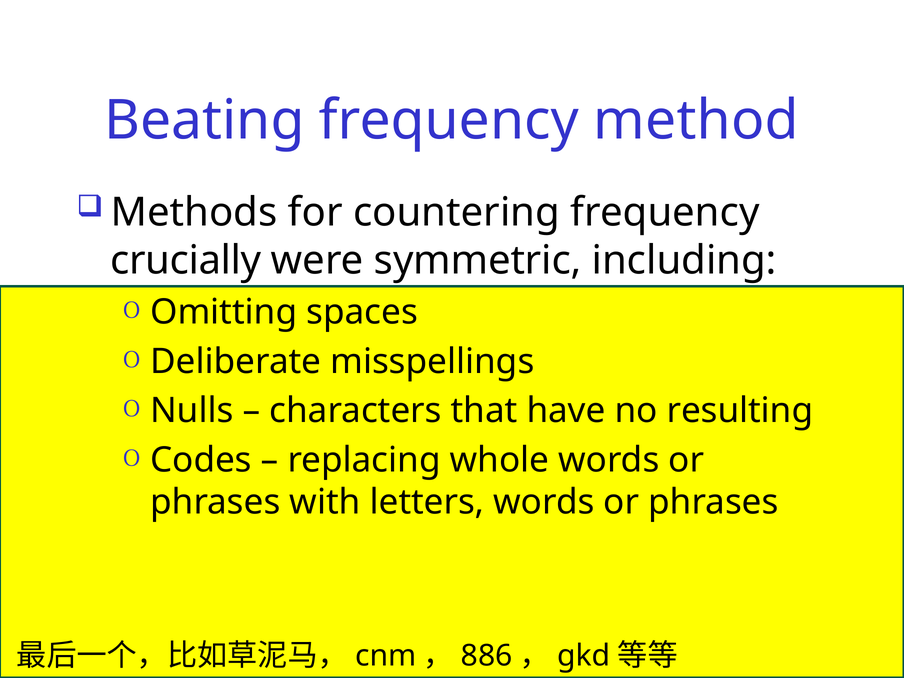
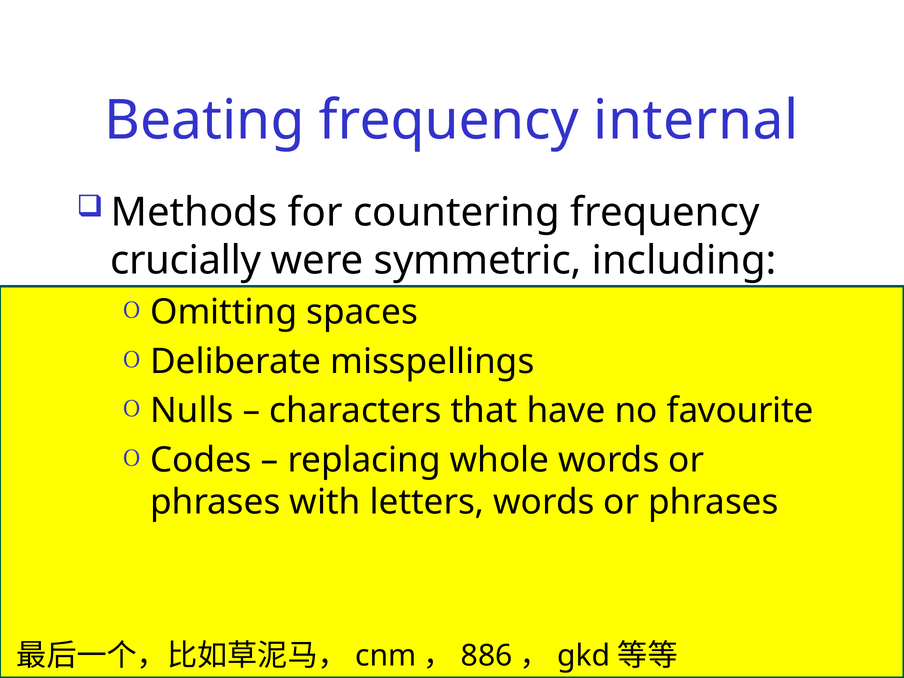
method: method -> internal
resulting: resulting -> favourite
